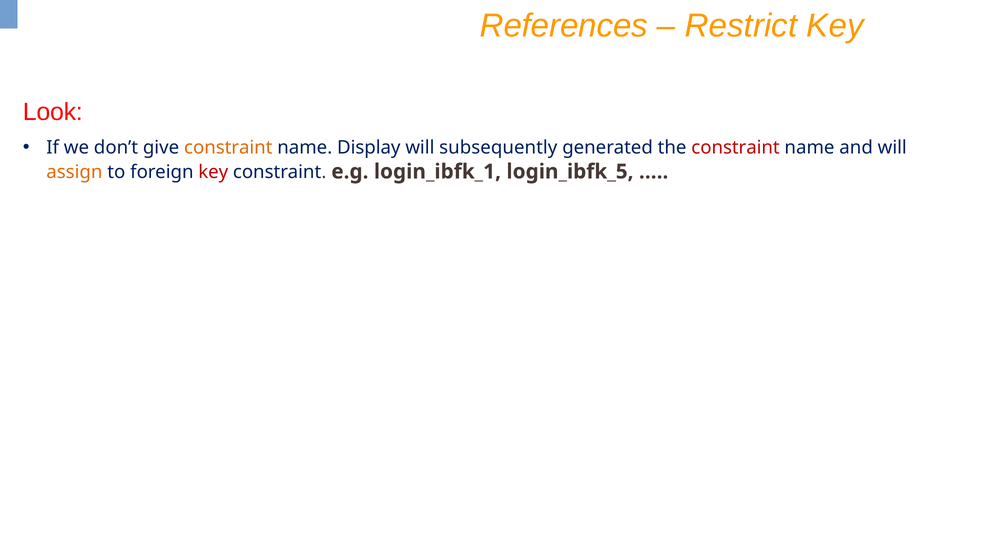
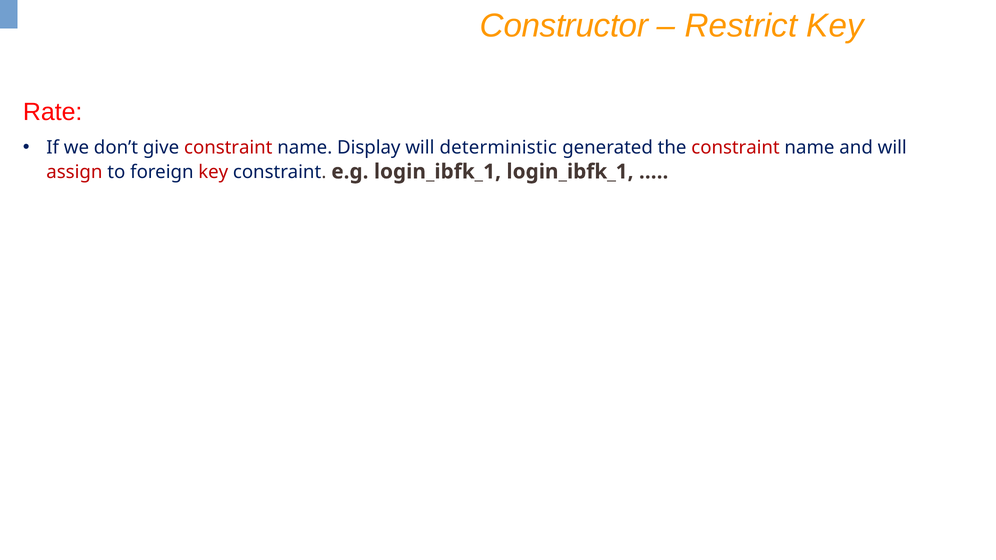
References: References -> Constructor
Look: Look -> Rate
constraint at (228, 148) colour: orange -> red
subsequently: subsequently -> deterministic
assign colour: orange -> red
login_ibfk_1 login_ibfk_5: login_ibfk_5 -> login_ibfk_1
